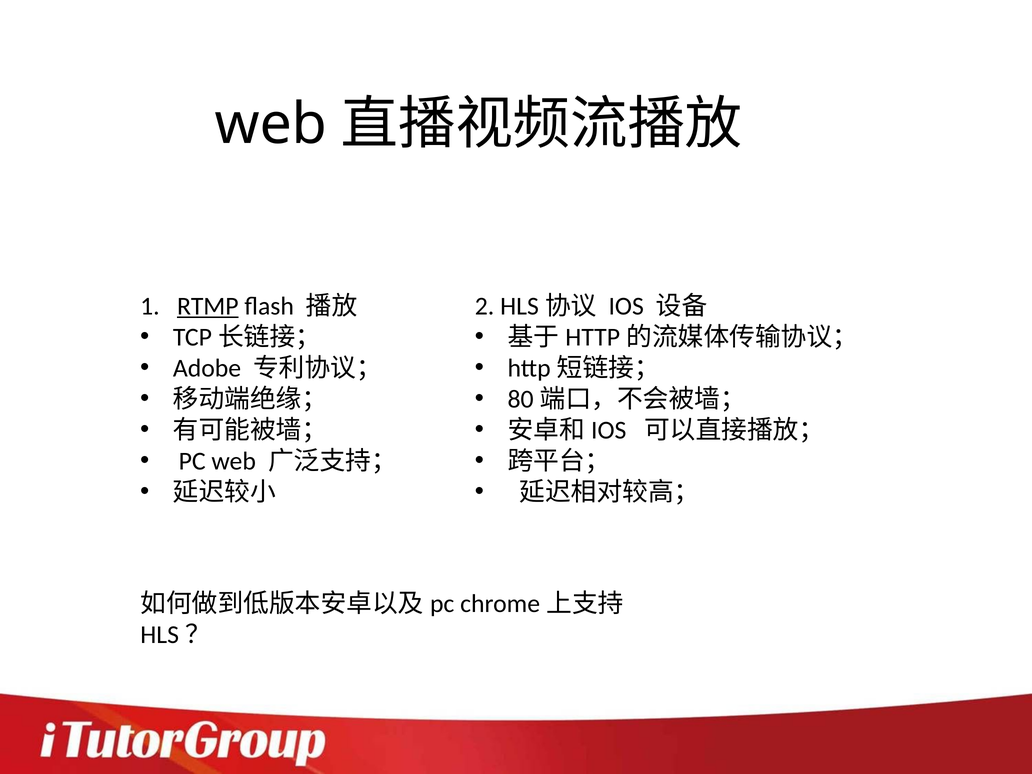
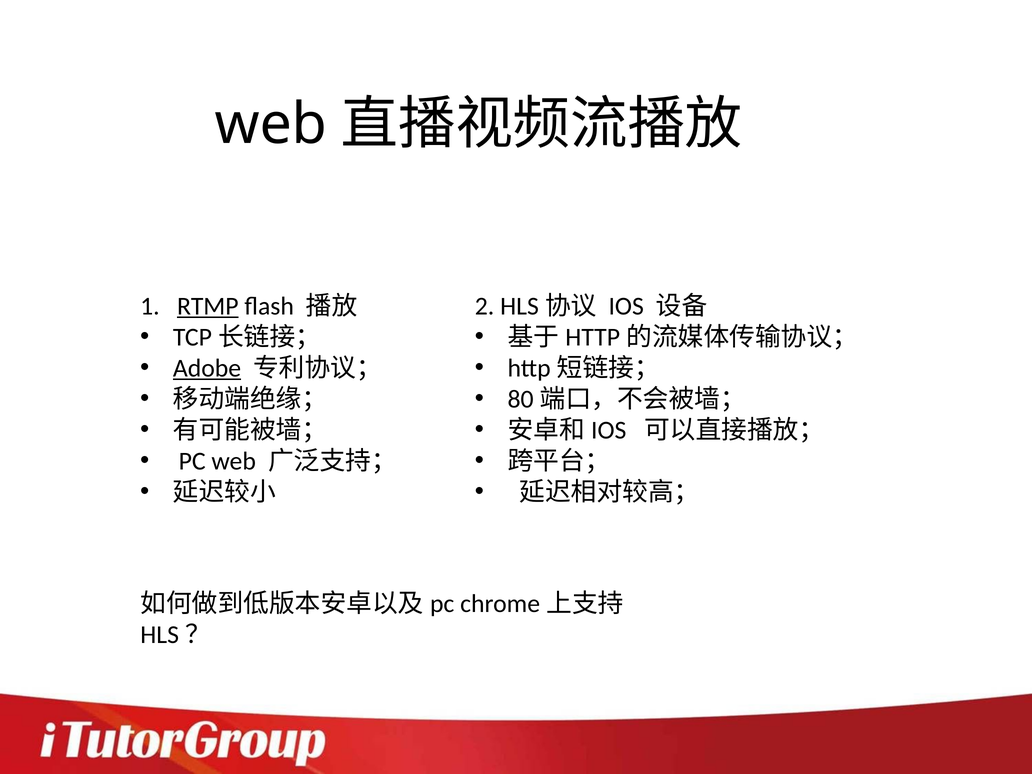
Adobe underline: none -> present
